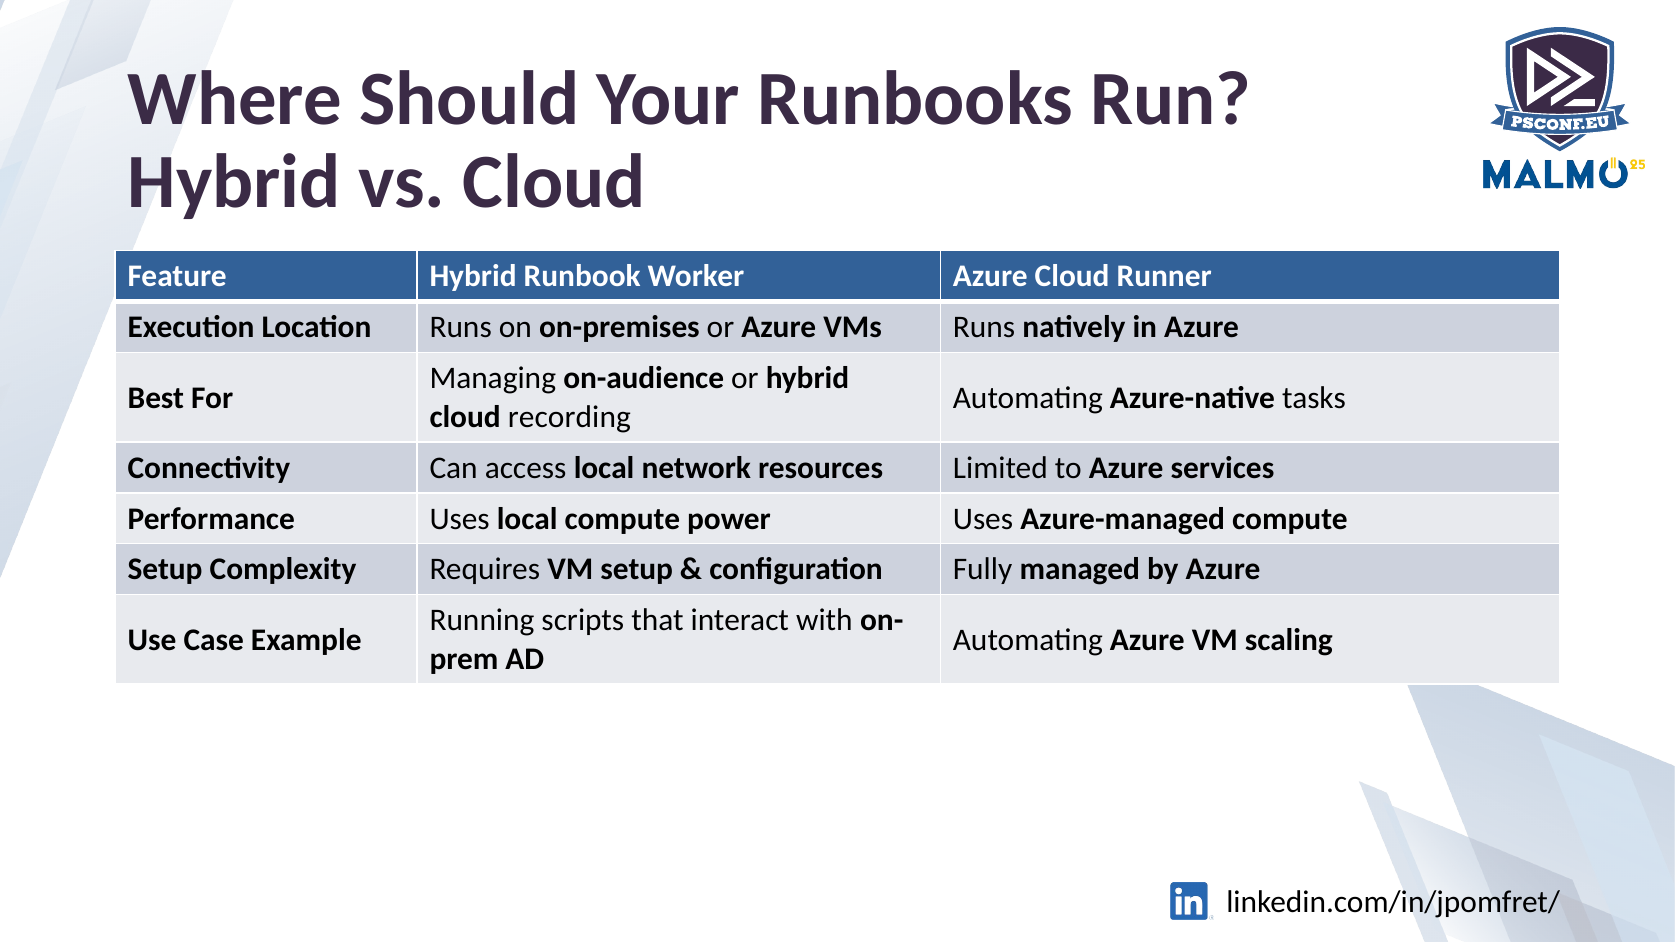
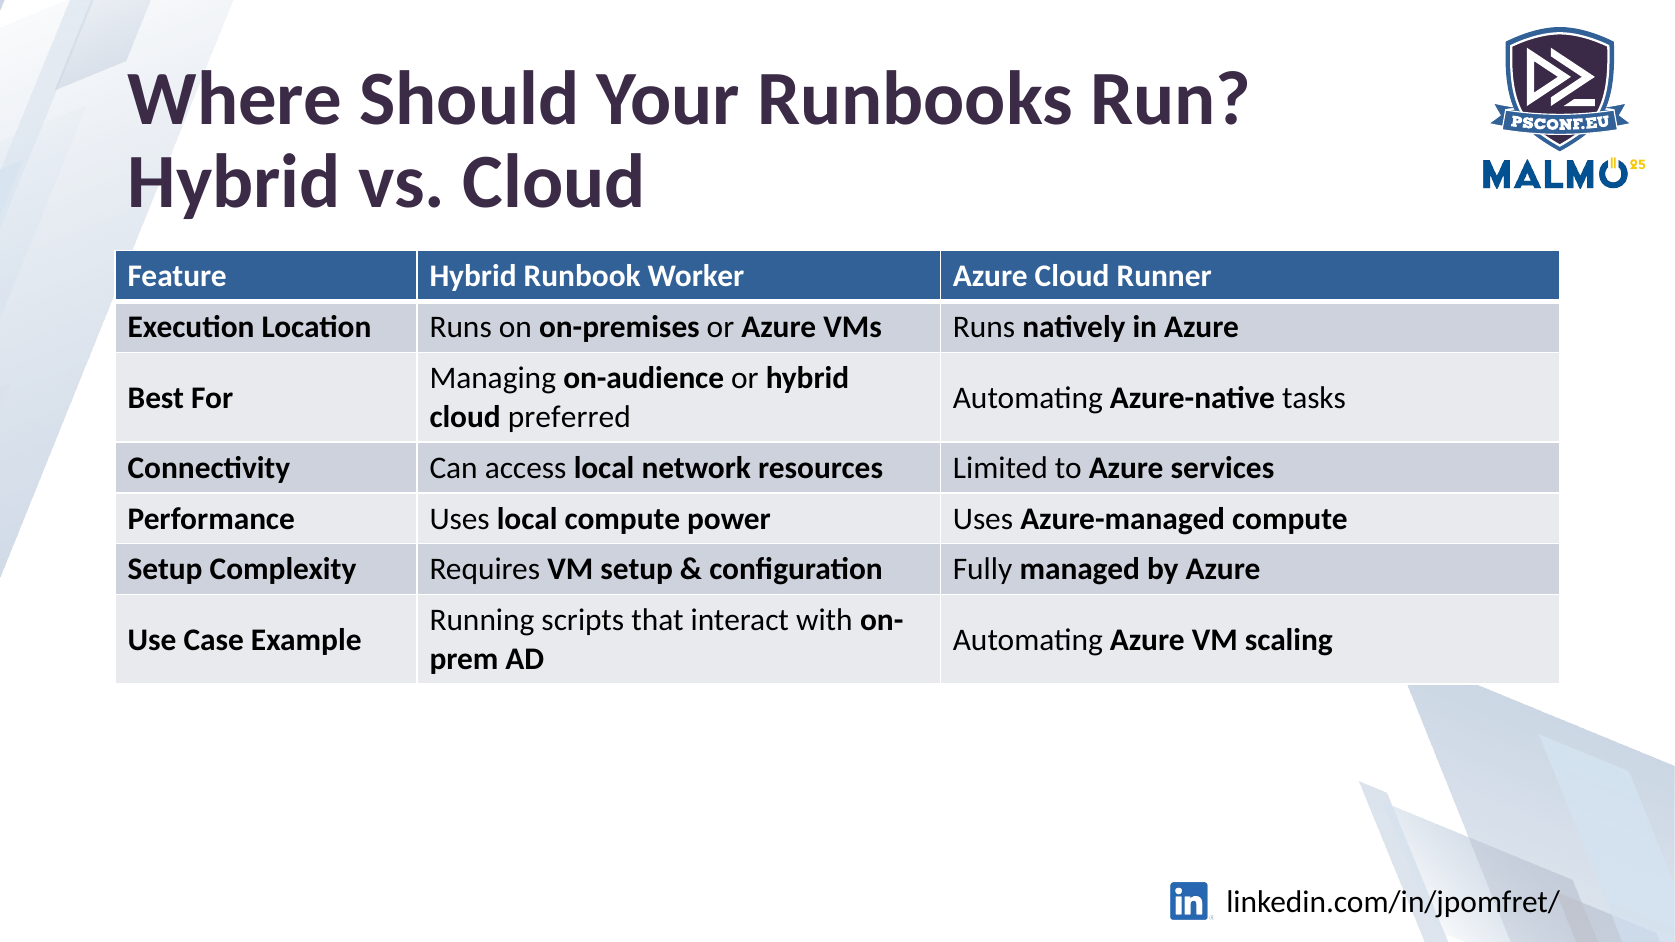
recording: recording -> preferred
